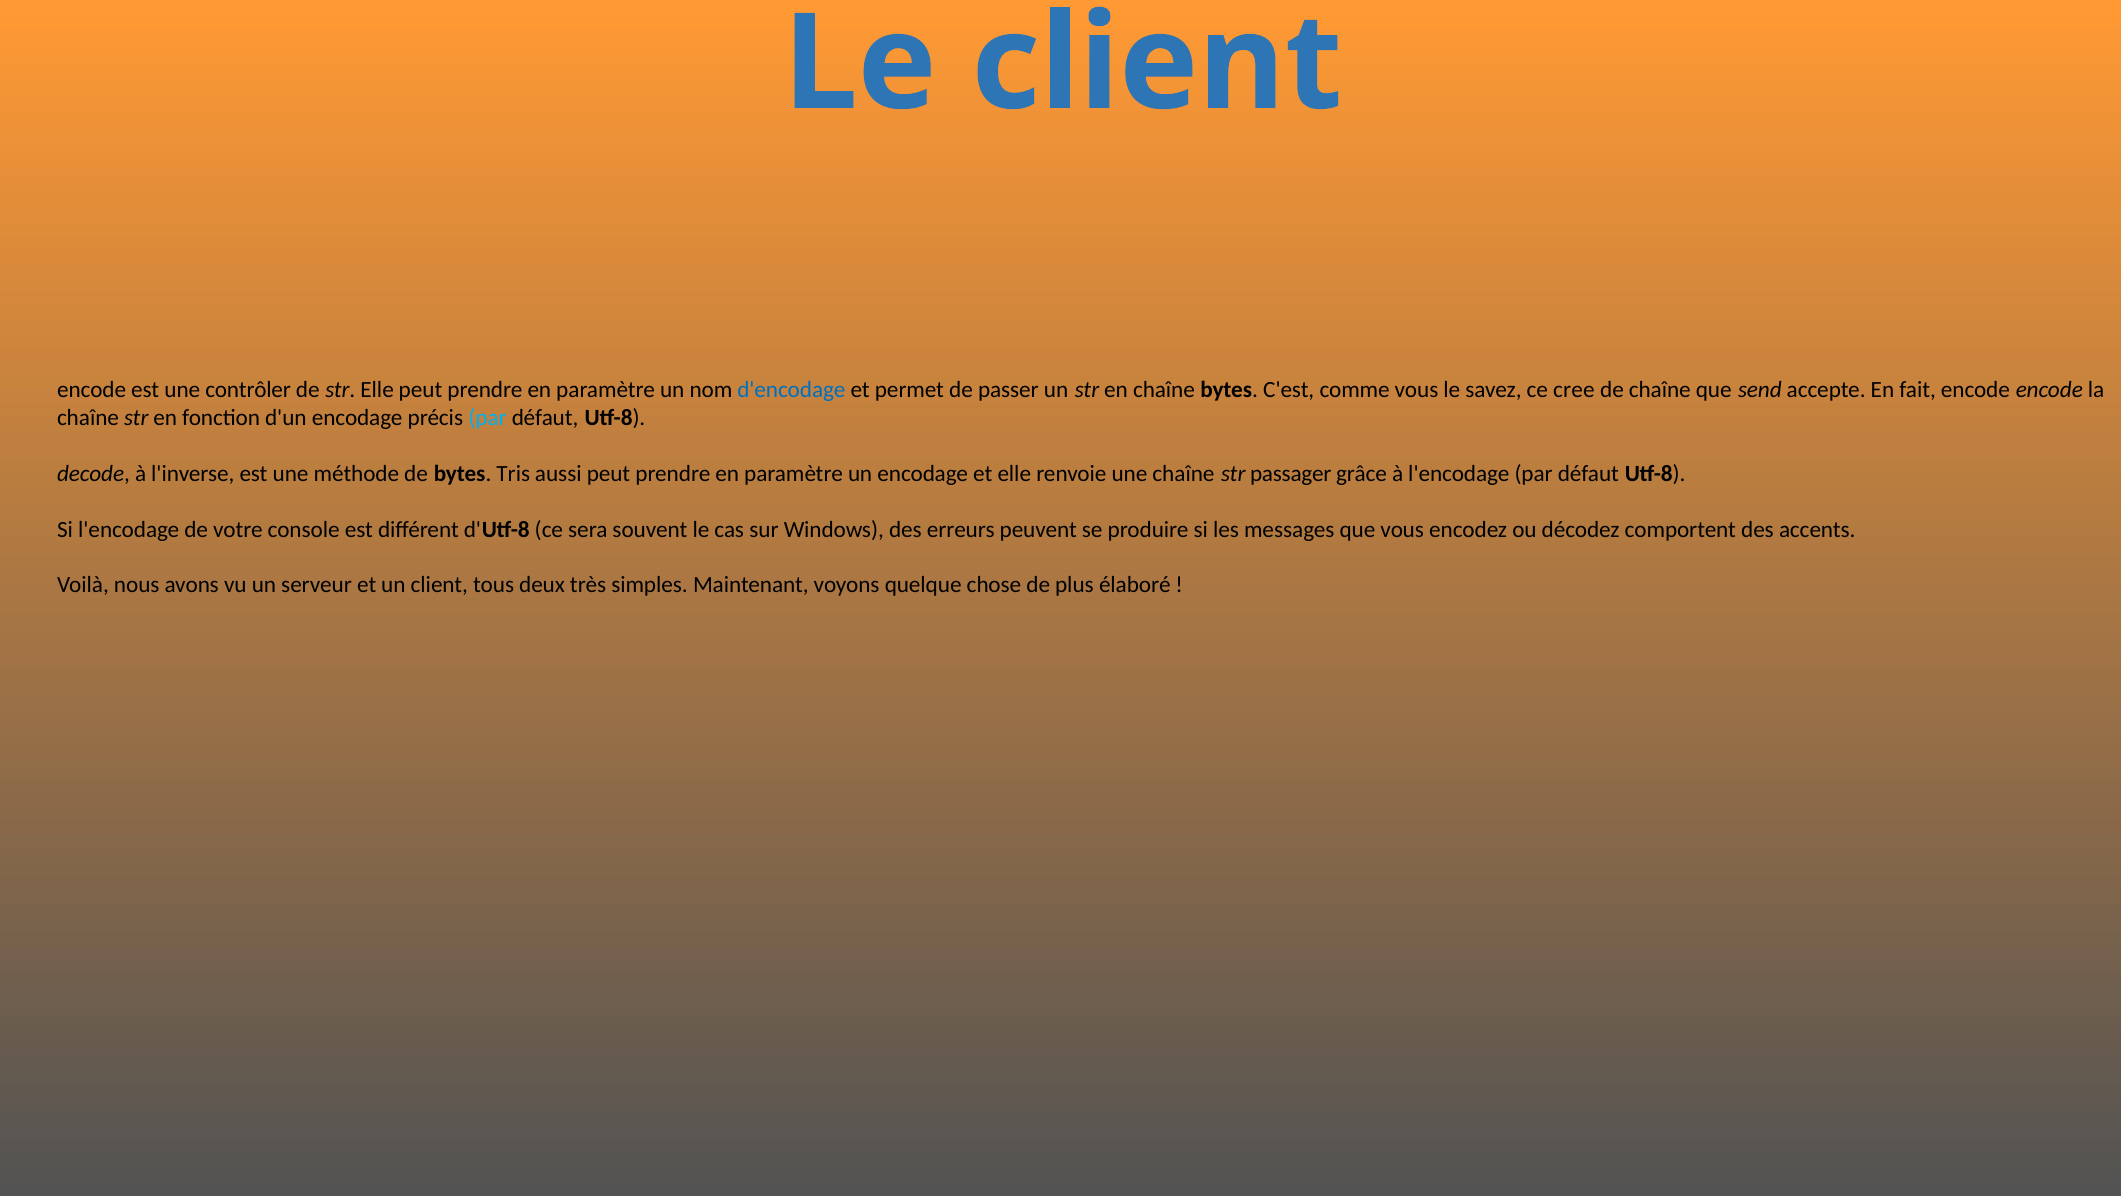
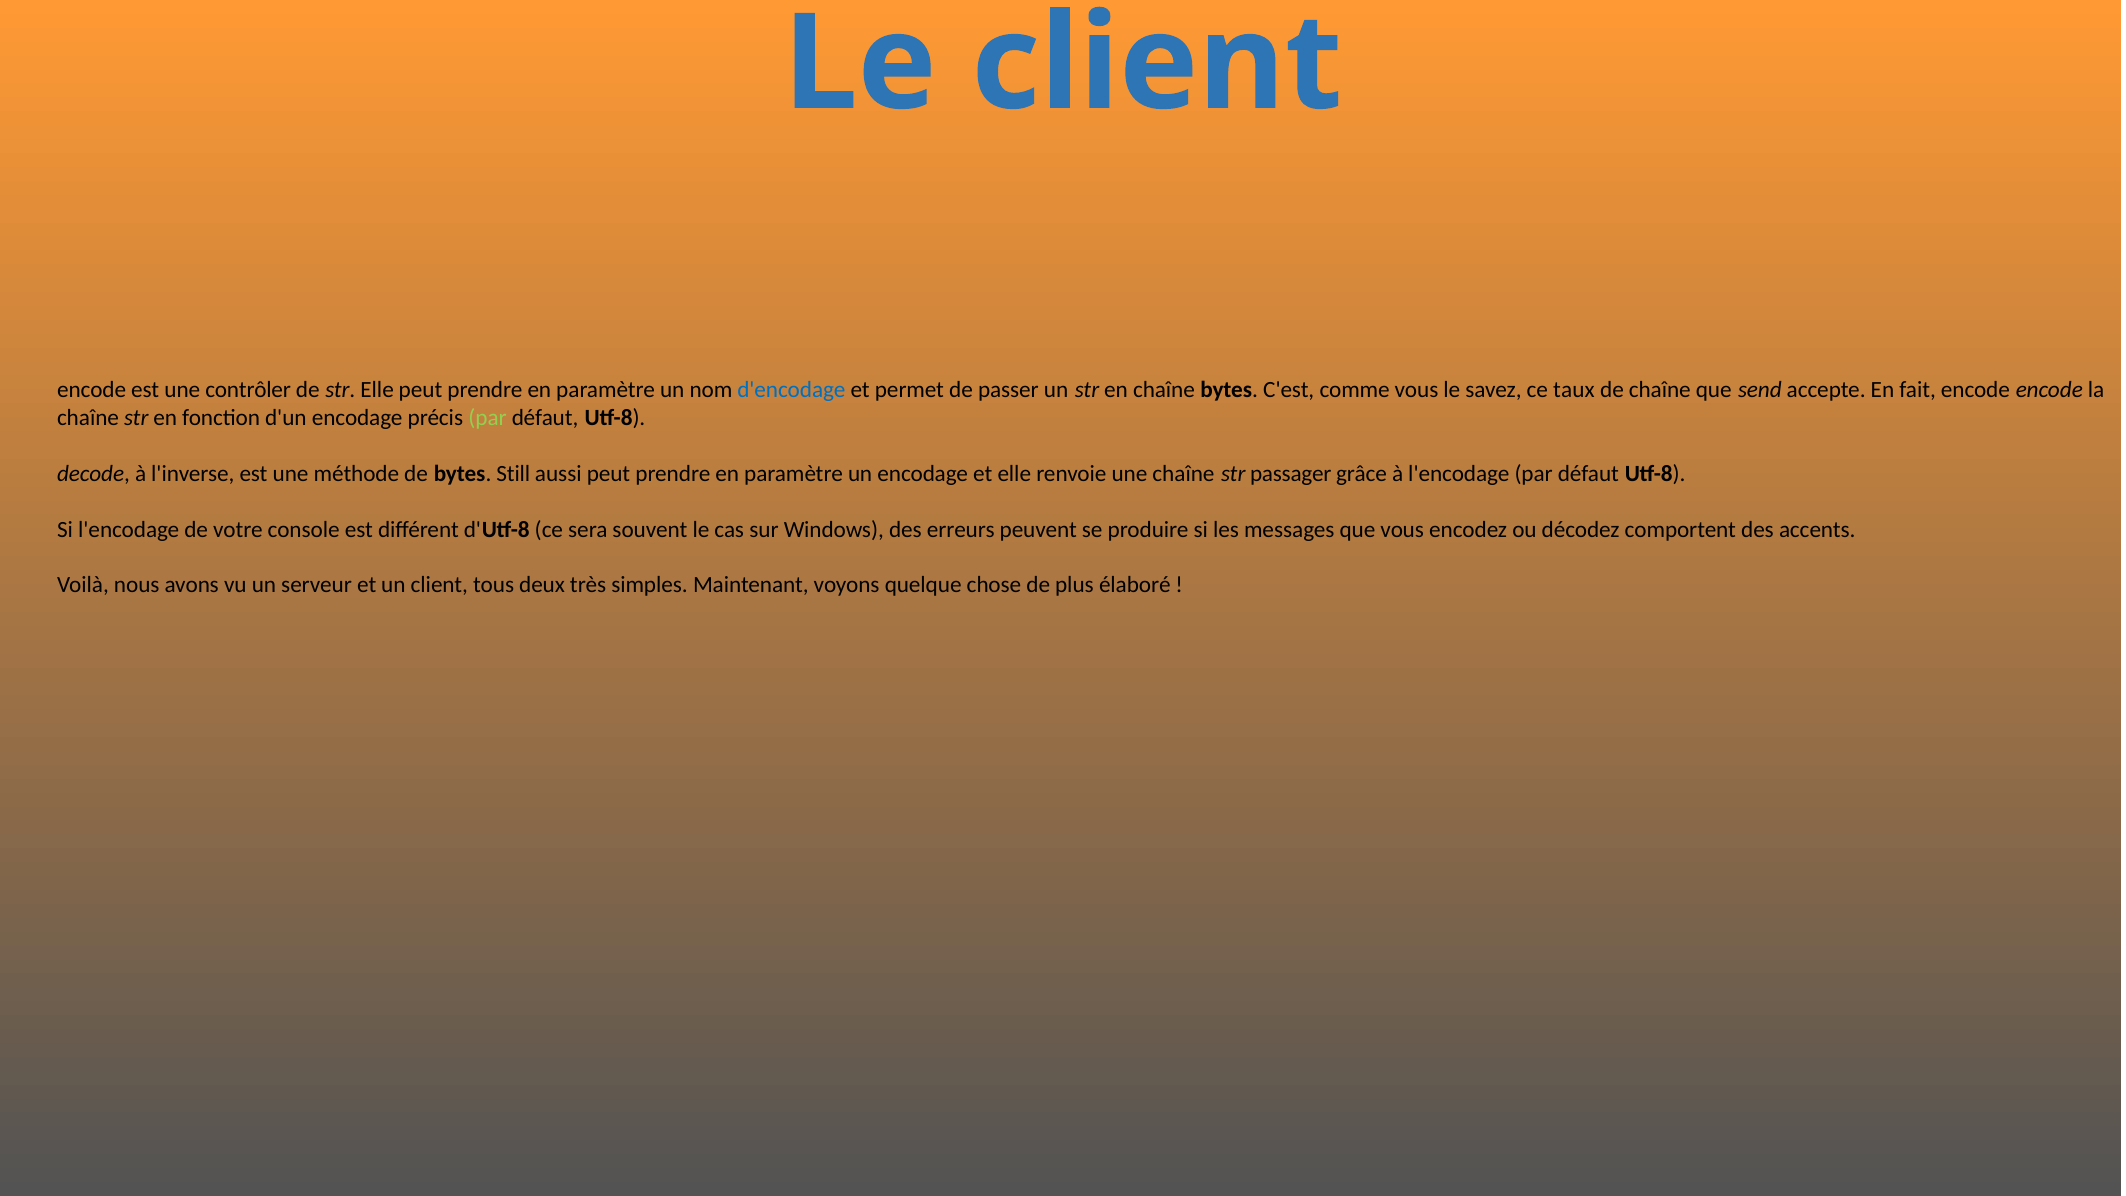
cree: cree -> taux
par at (488, 418) colour: light blue -> light green
Tris: Tris -> Still
